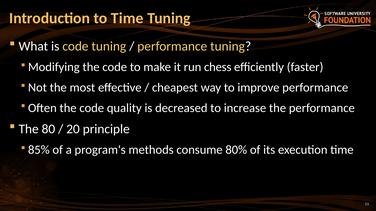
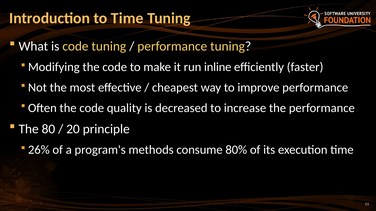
chess: chess -> inline
85%: 85% -> 26%
